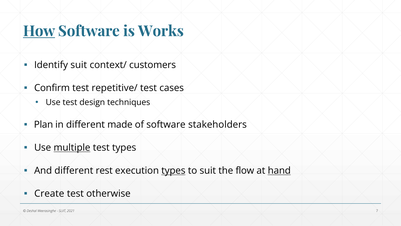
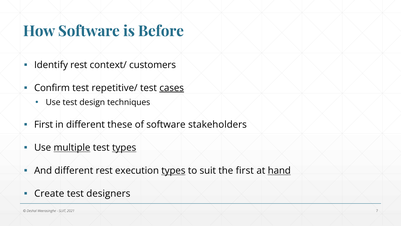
How underline: present -> none
Works: Works -> Before
Identify suit: suit -> rest
cases underline: none -> present
Plan at (44, 125): Plan -> First
made: made -> these
types at (124, 147) underline: none -> present
the flow: flow -> first
otherwise: otherwise -> designers
